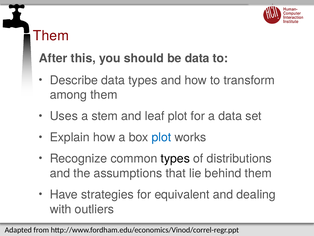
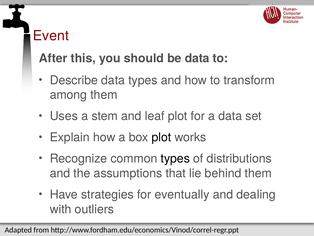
Them at (51, 36): Them -> Event
plot at (161, 137) colour: blue -> black
equivalent: equivalent -> eventually
